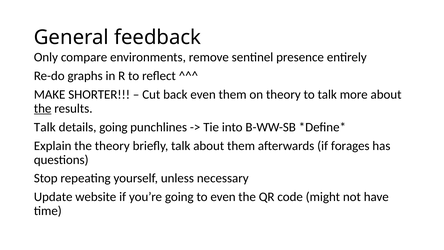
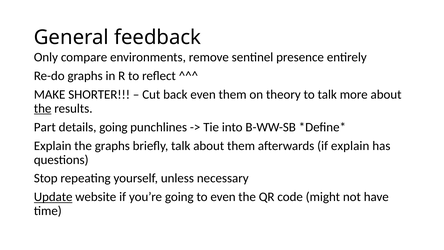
Talk at (45, 127): Talk -> Part
the theory: theory -> graphs
if forages: forages -> explain
Update underline: none -> present
